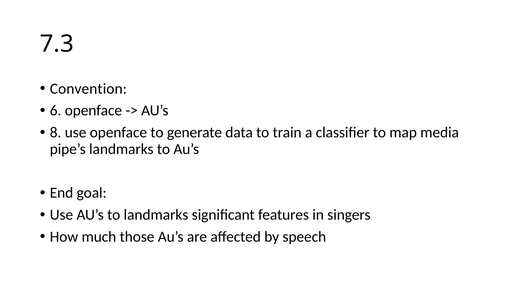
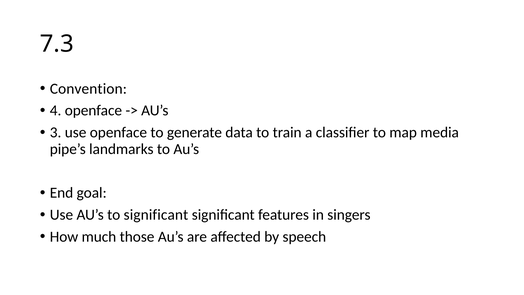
6: 6 -> 4
8: 8 -> 3
to landmarks: landmarks -> significant
